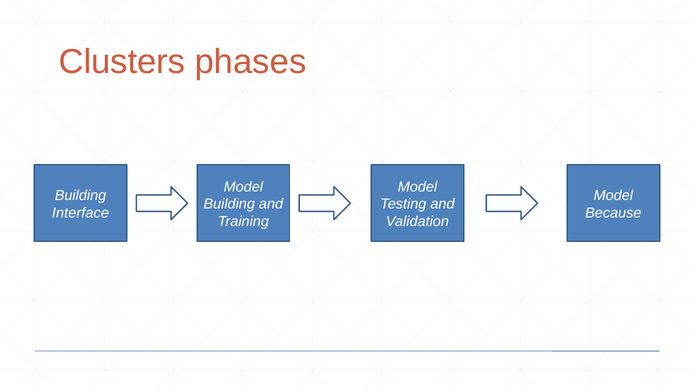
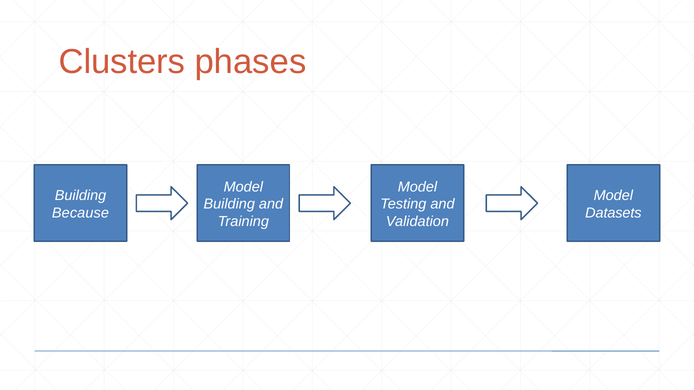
Interface: Interface -> Because
Because: Because -> Datasets
